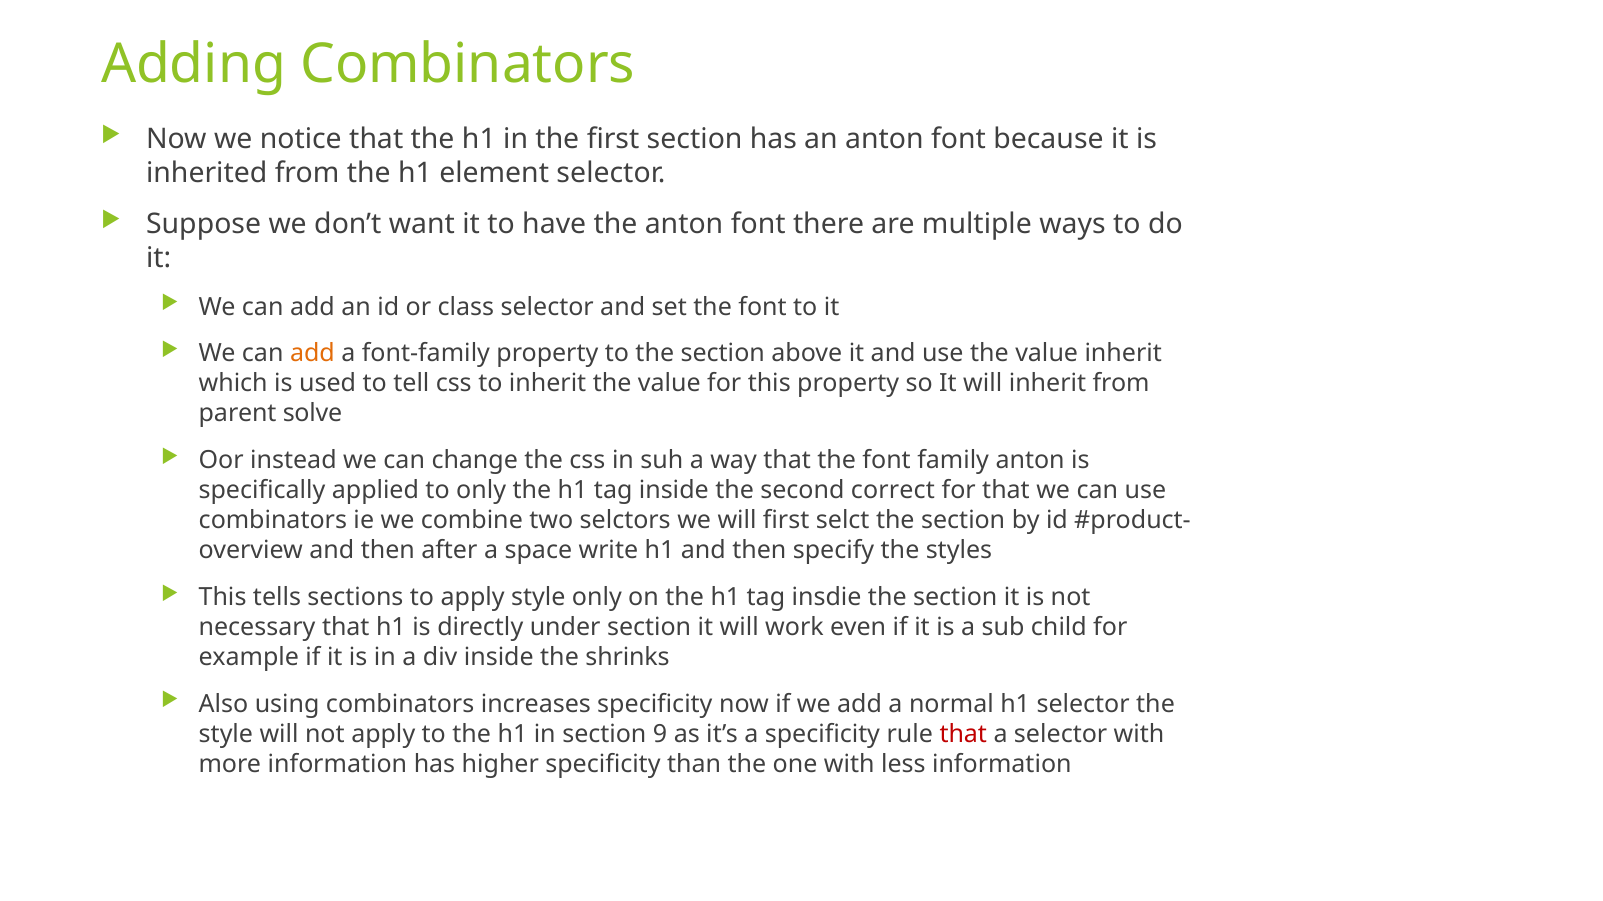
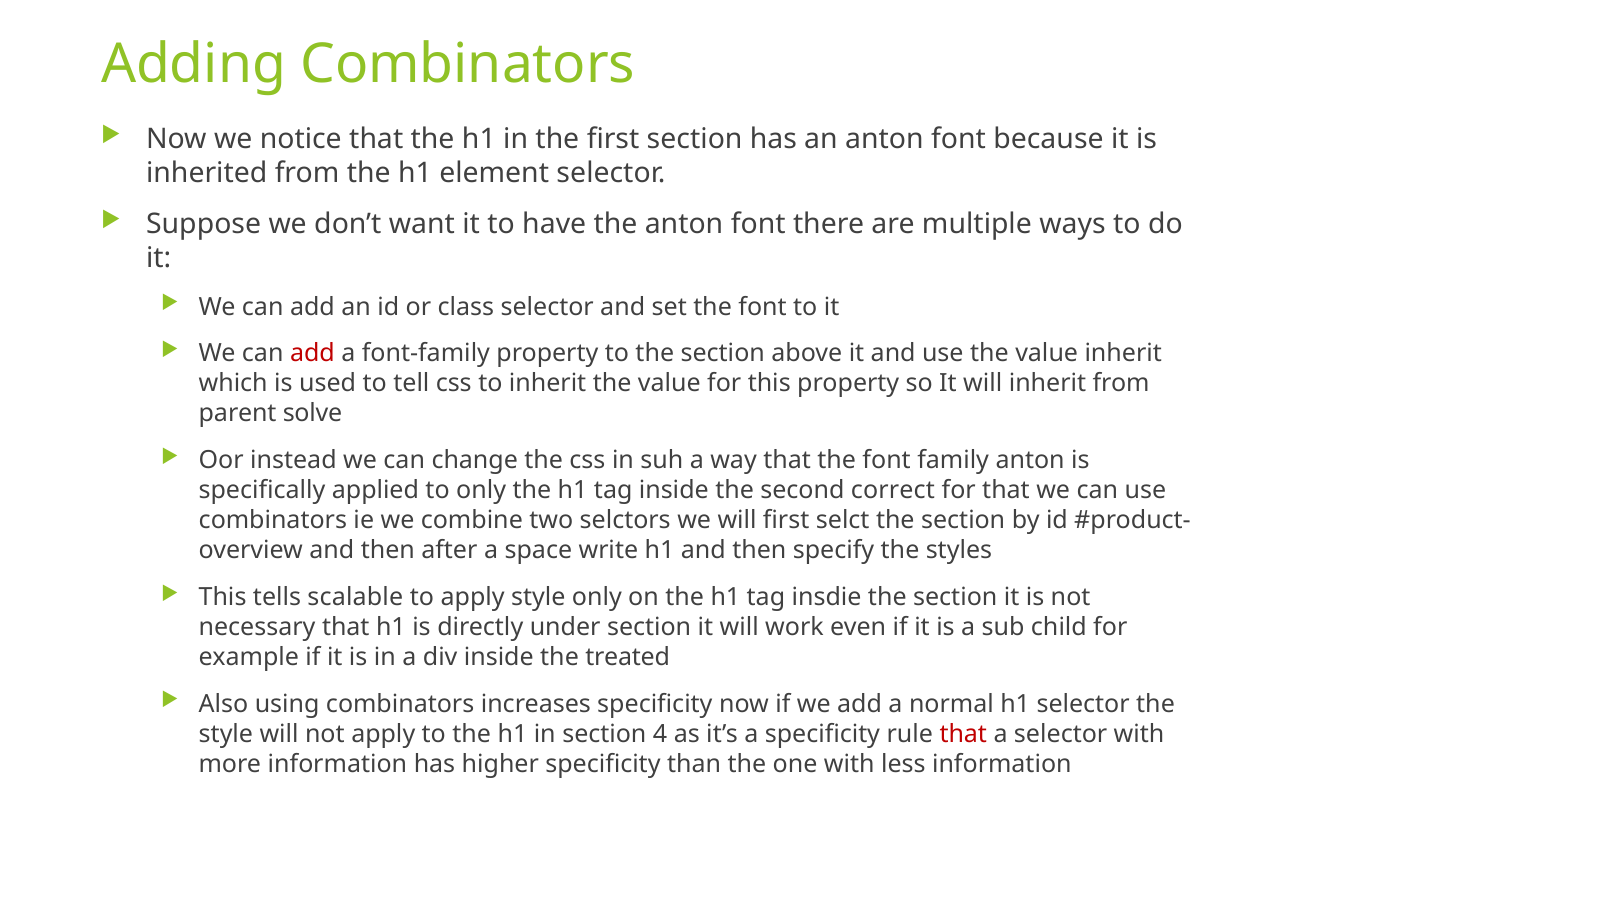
add at (312, 354) colour: orange -> red
sections: sections -> scalable
shrinks: shrinks -> treated
9: 9 -> 4
